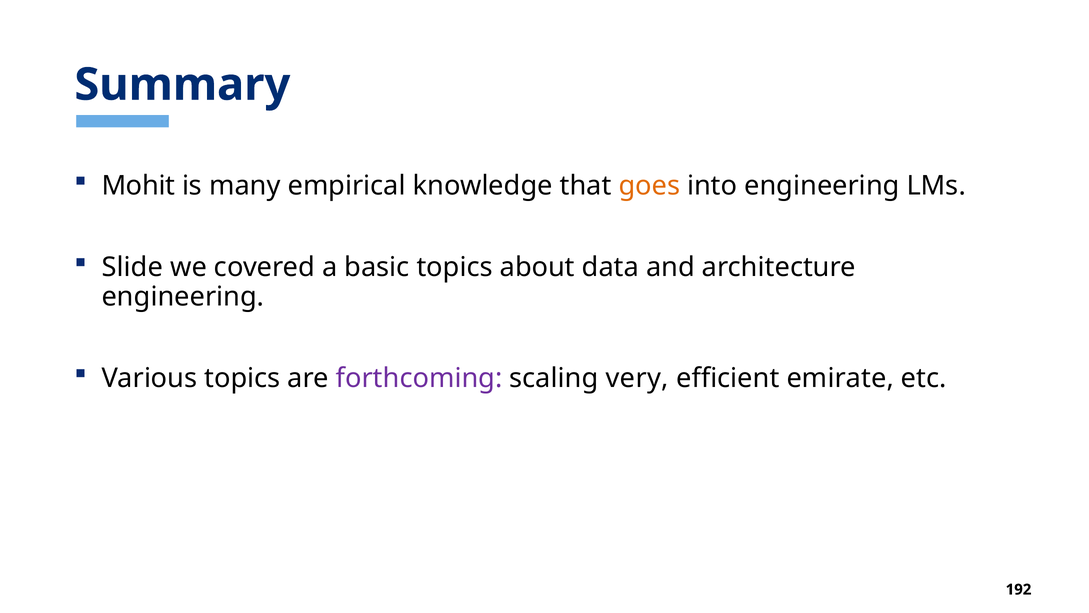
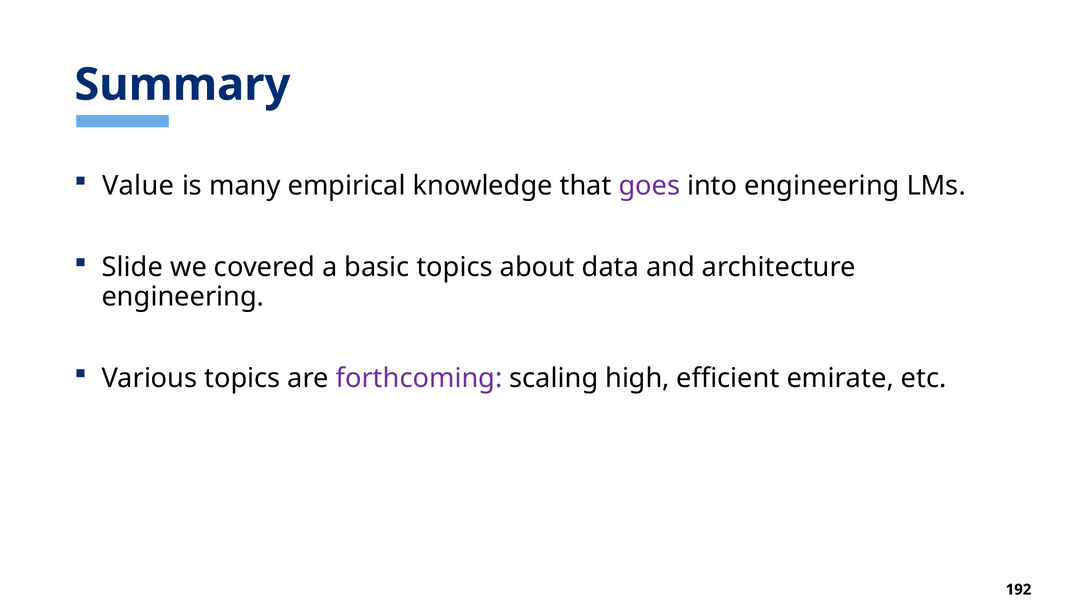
Mohit: Mohit -> Value
goes colour: orange -> purple
very: very -> high
